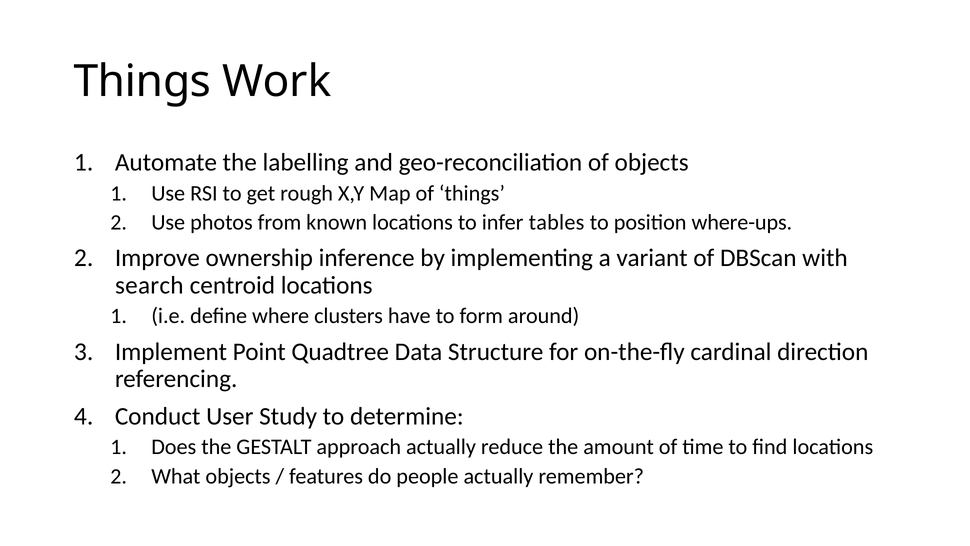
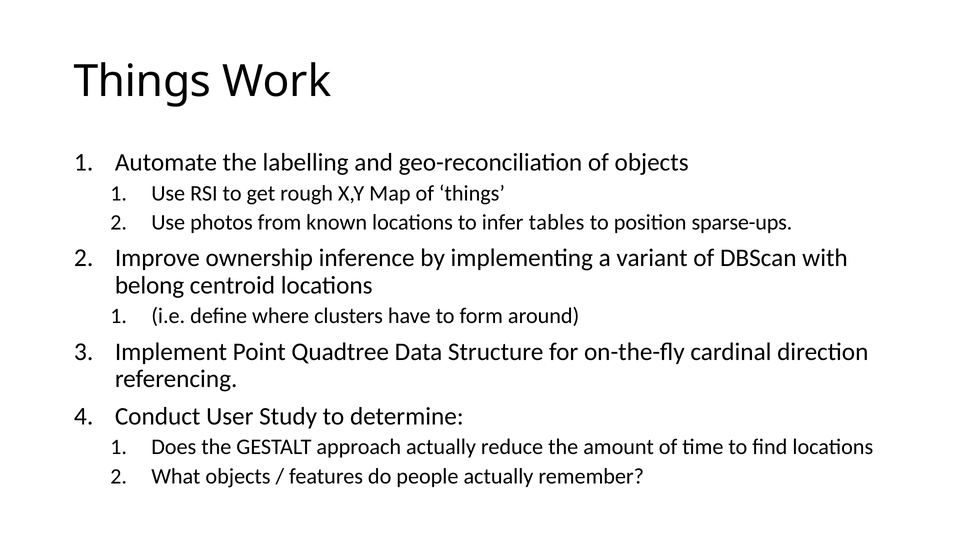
where-ups: where-ups -> sparse-ups
search: search -> belong
